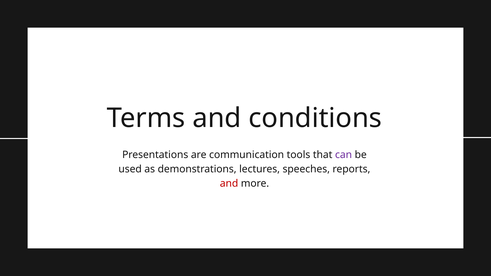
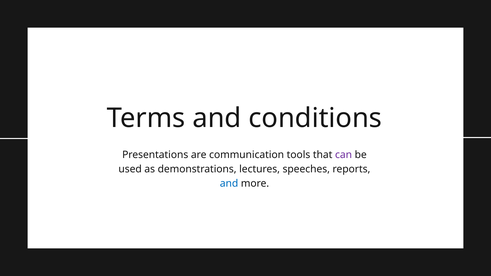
and at (229, 183) colour: red -> blue
